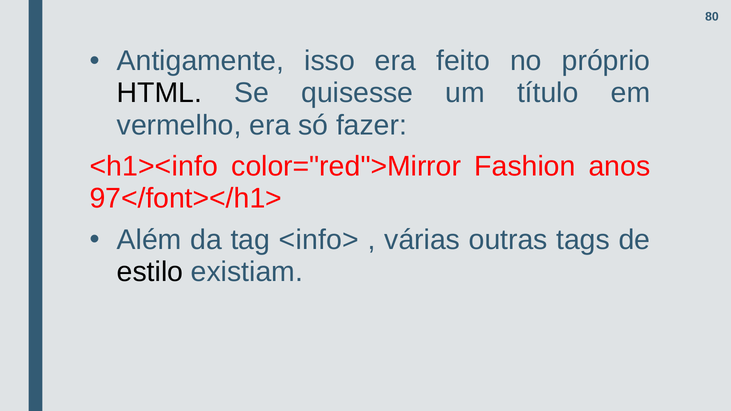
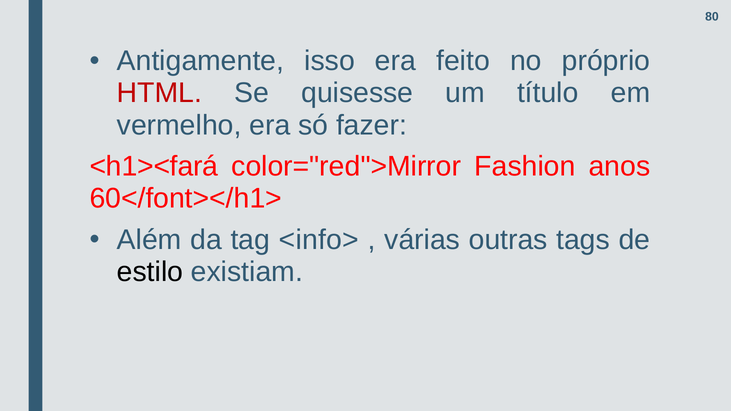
HTML colour: black -> red
<h1><info: <h1><info -> <h1><fará
97</font></h1>: 97</font></h1> -> 60</font></h1>
